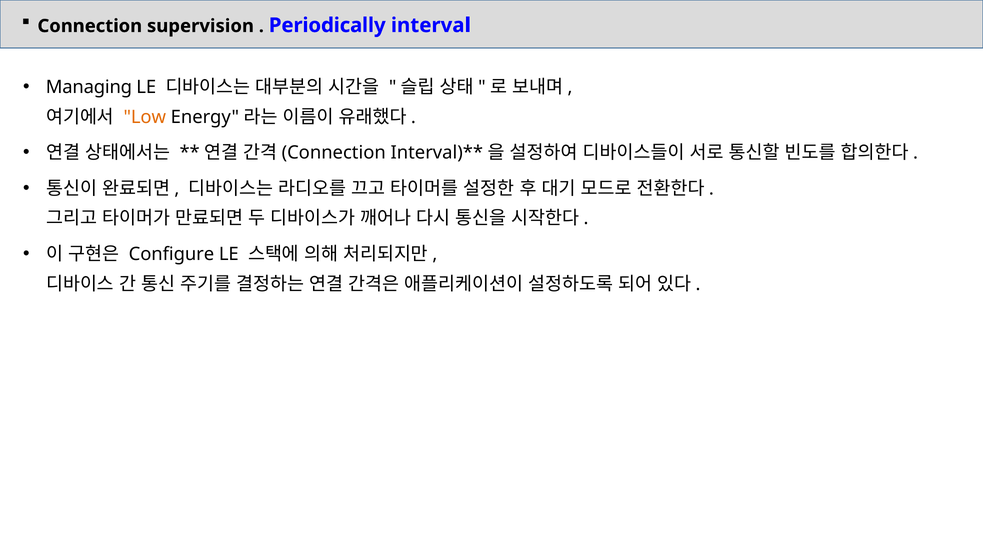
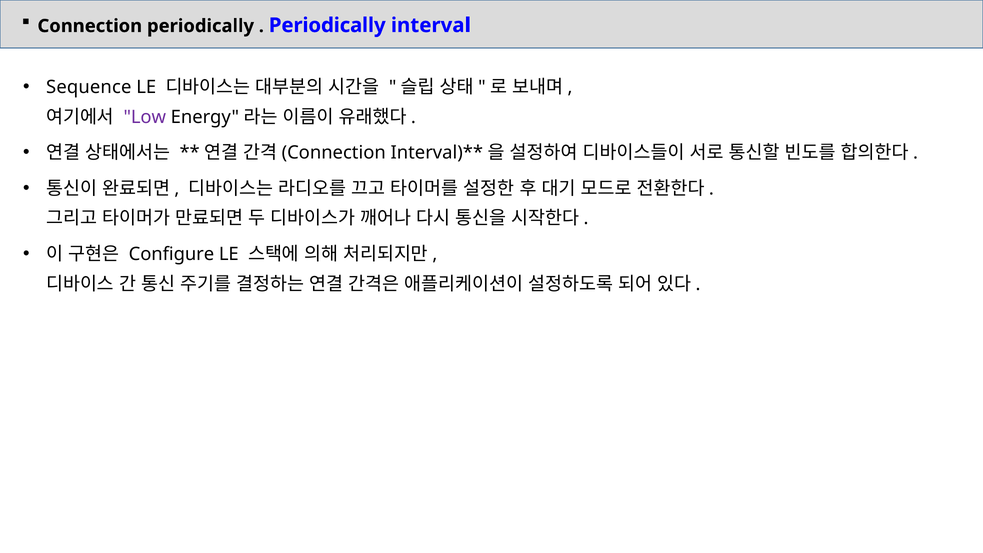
Connection supervision: supervision -> periodically
Managing: Managing -> Sequence
Low colour: orange -> purple
